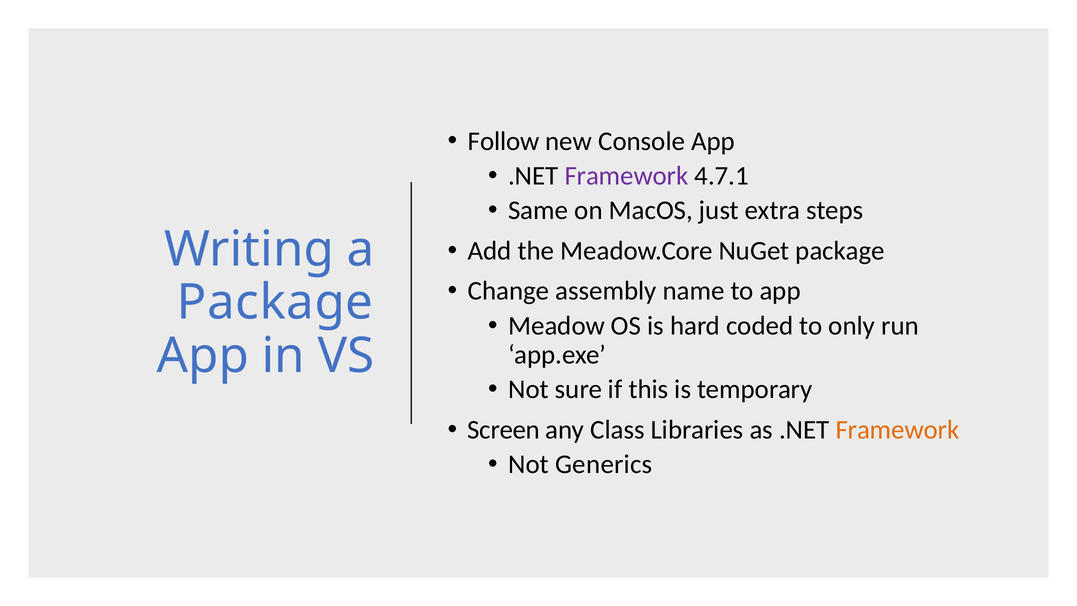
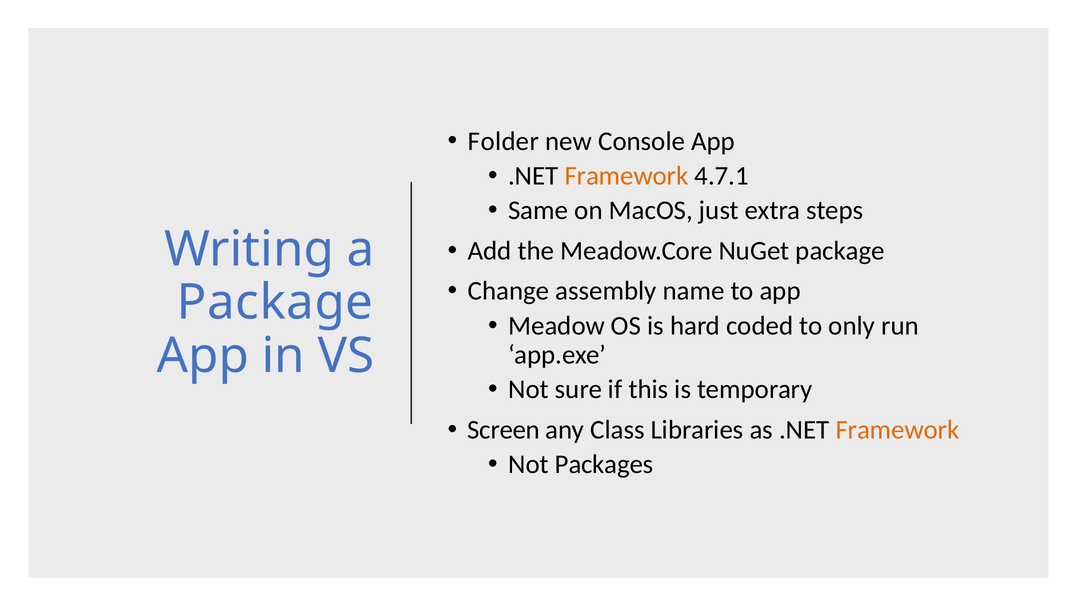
Follow: Follow -> Folder
Framework at (626, 176) colour: purple -> orange
Generics: Generics -> Packages
